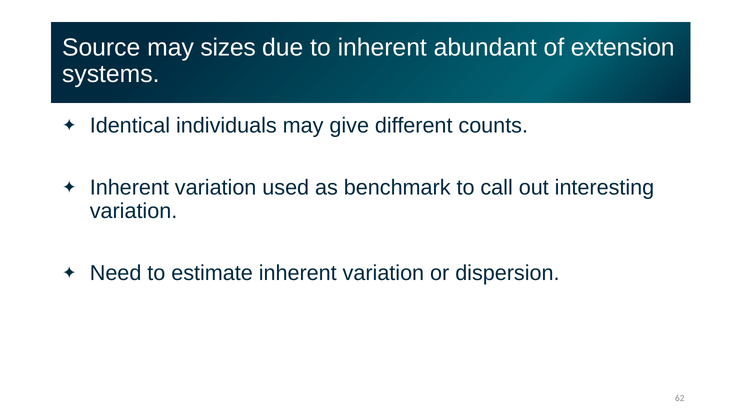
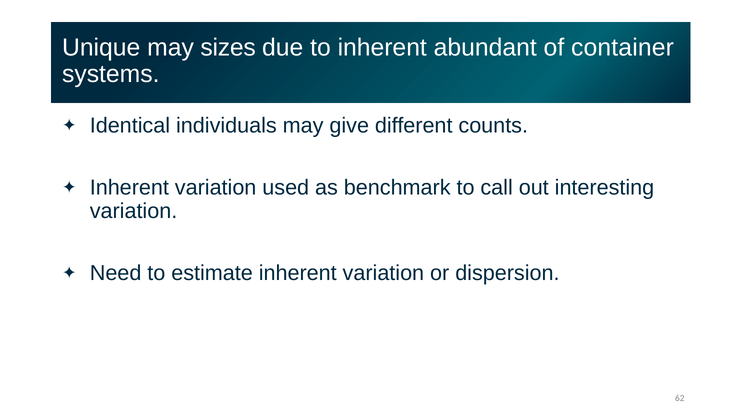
Source: Source -> Unique
extension: extension -> container
